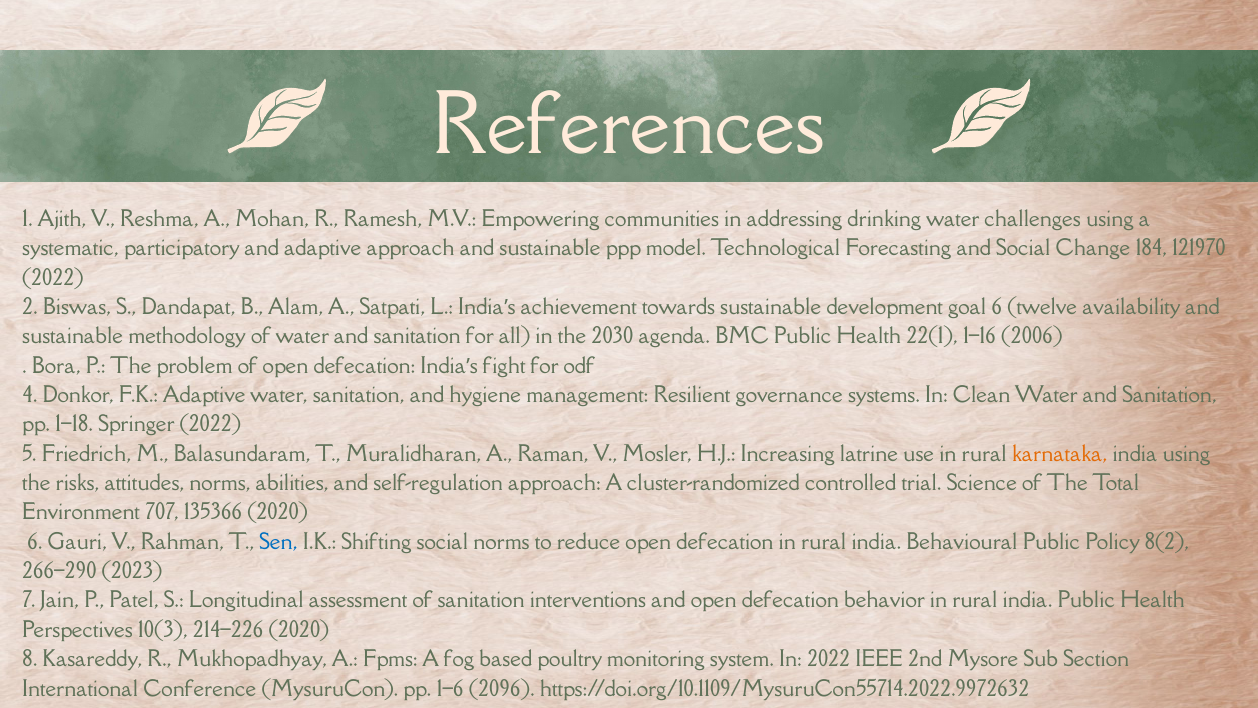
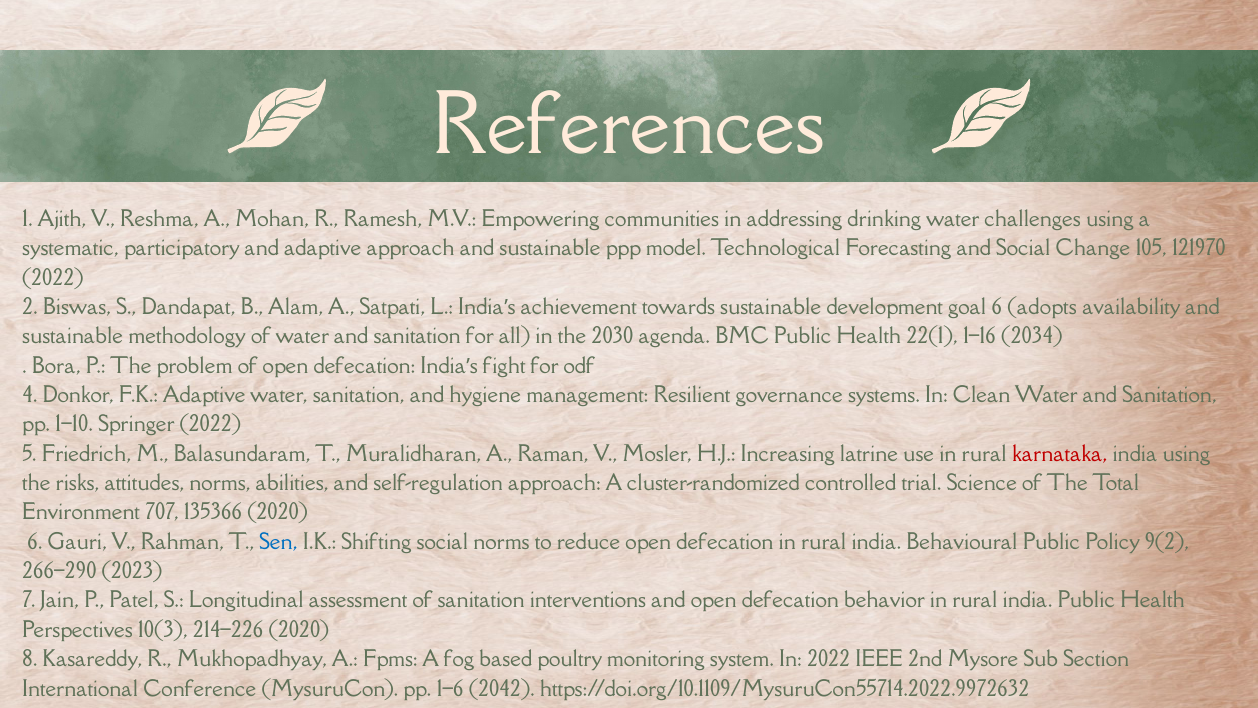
184: 184 -> 105
twelve: twelve -> adopts
2006: 2006 -> 2034
1–18: 1–18 -> 1–10
karnataka colour: orange -> red
8(2: 8(2 -> 9(2
2096: 2096 -> 2042
